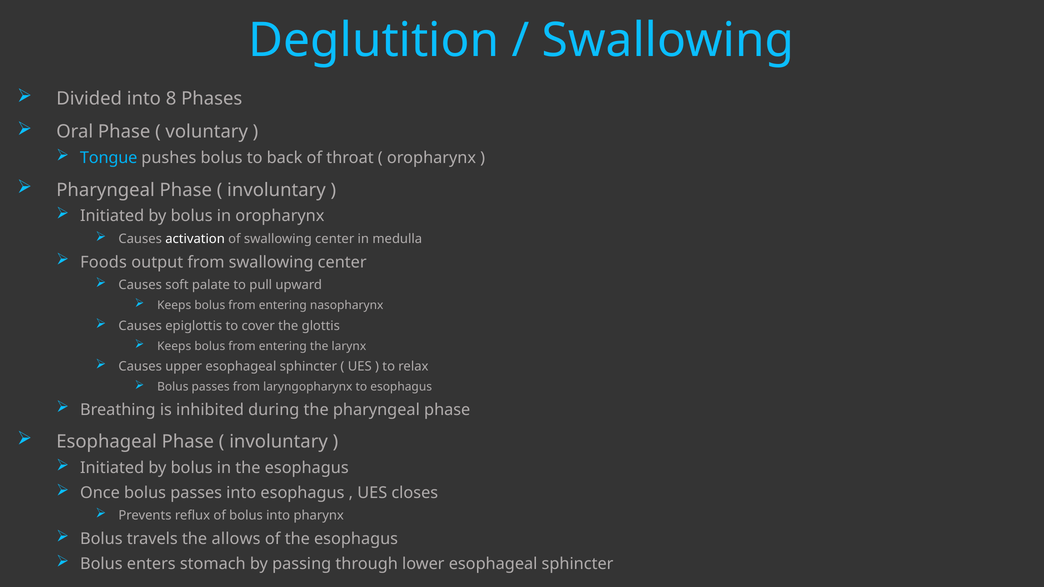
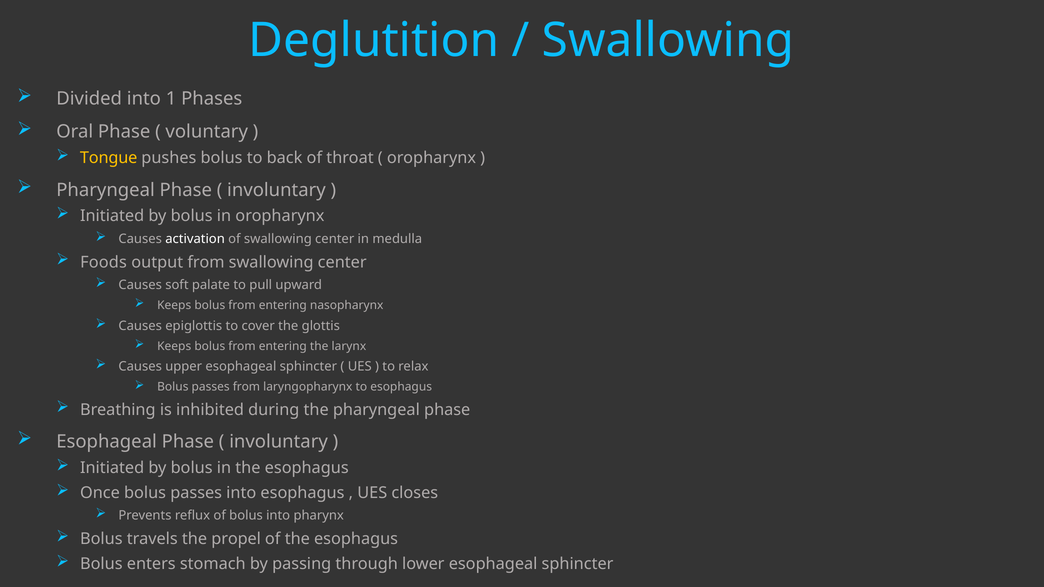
8: 8 -> 1
Tongue colour: light blue -> yellow
allows: allows -> propel
